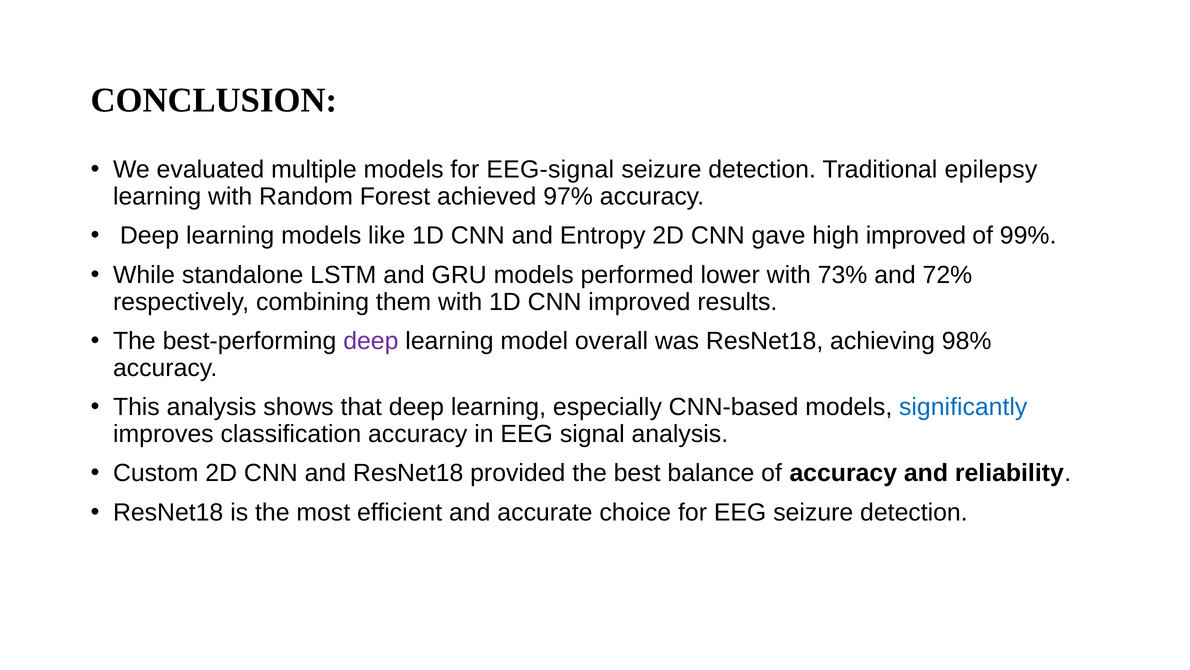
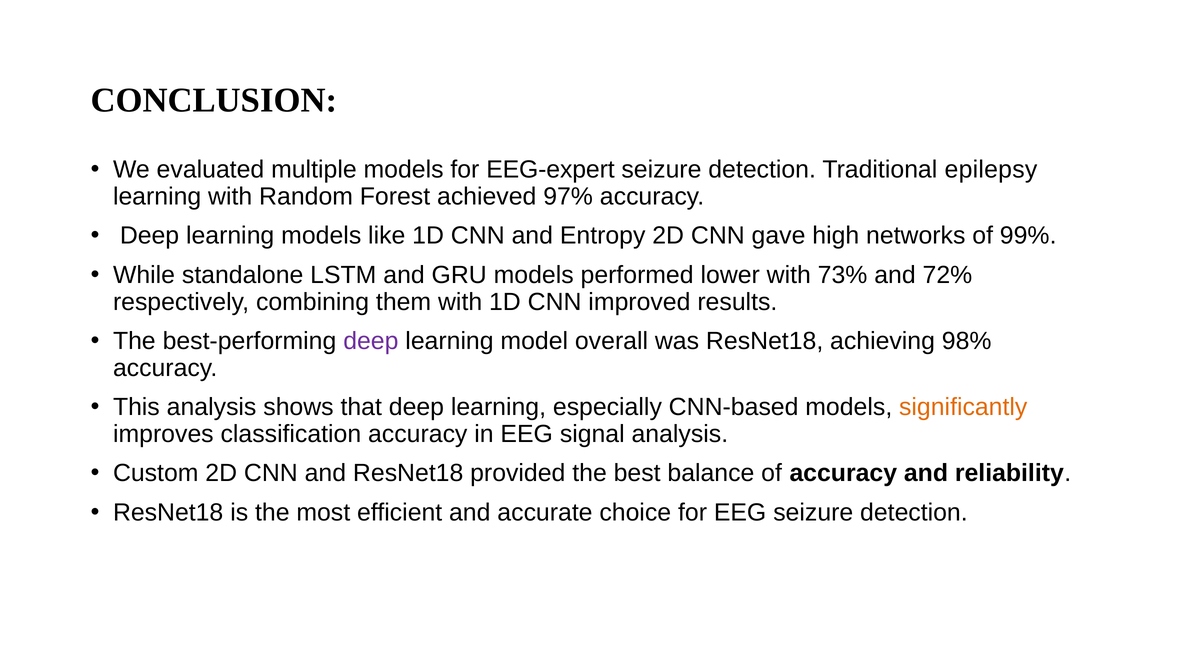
EEG-signal: EEG-signal -> EEG-expert
high improved: improved -> networks
significantly colour: blue -> orange
